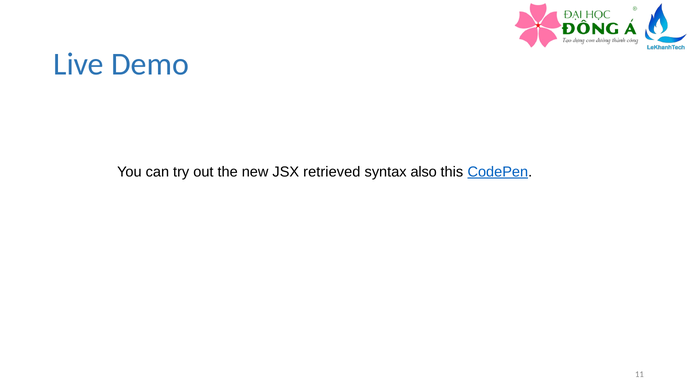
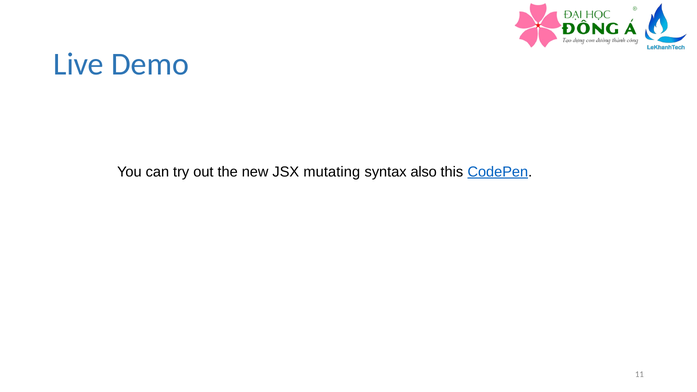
retrieved: retrieved -> mutating
